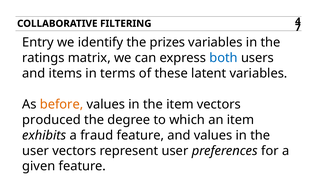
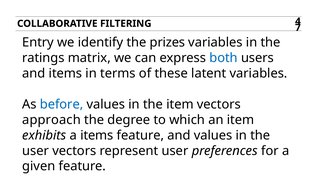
before colour: orange -> blue
produced: produced -> approach
a fraud: fraud -> items
